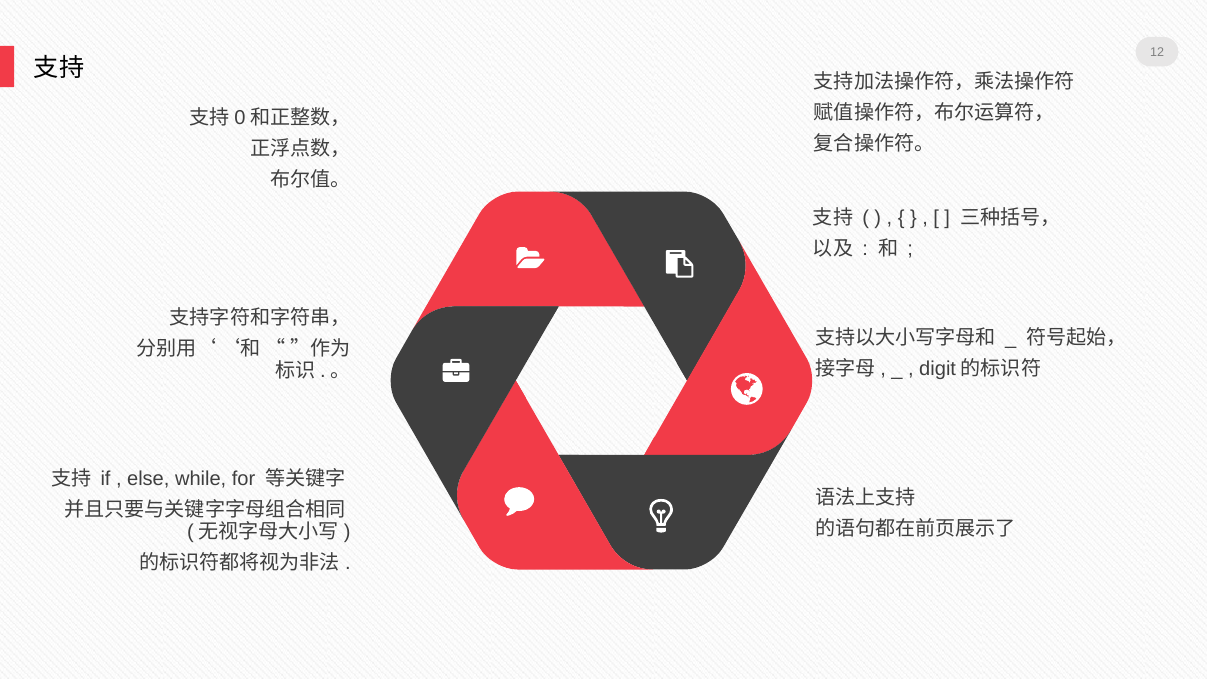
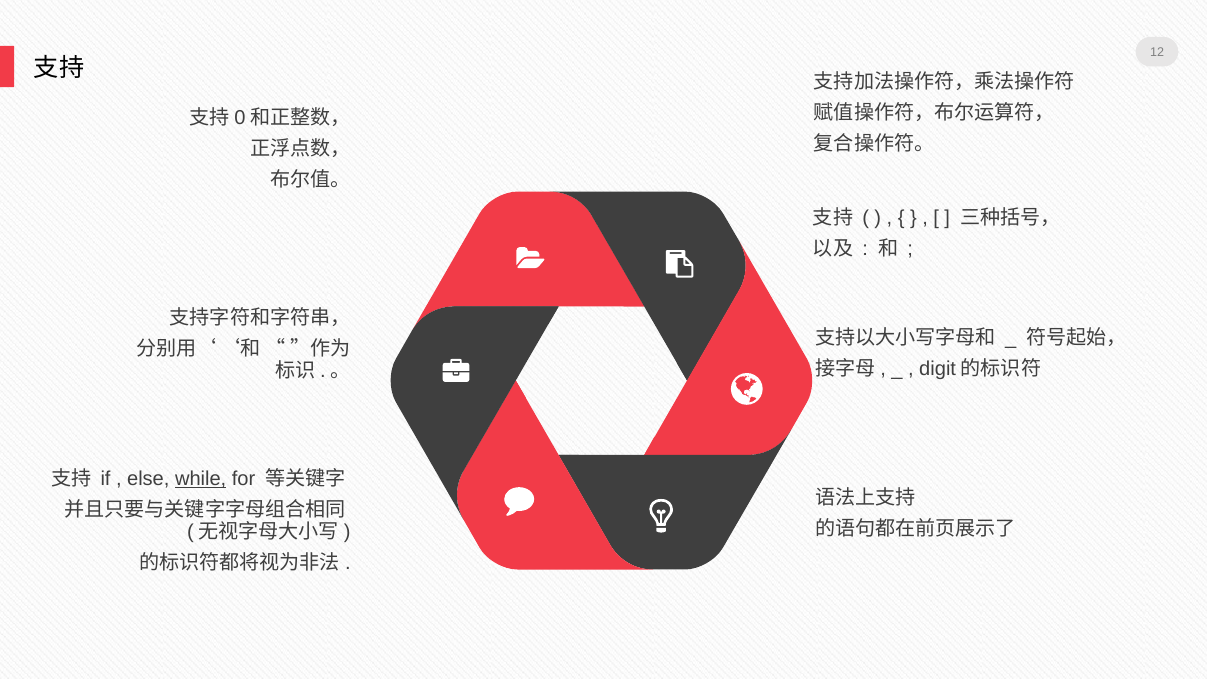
while underline: none -> present
